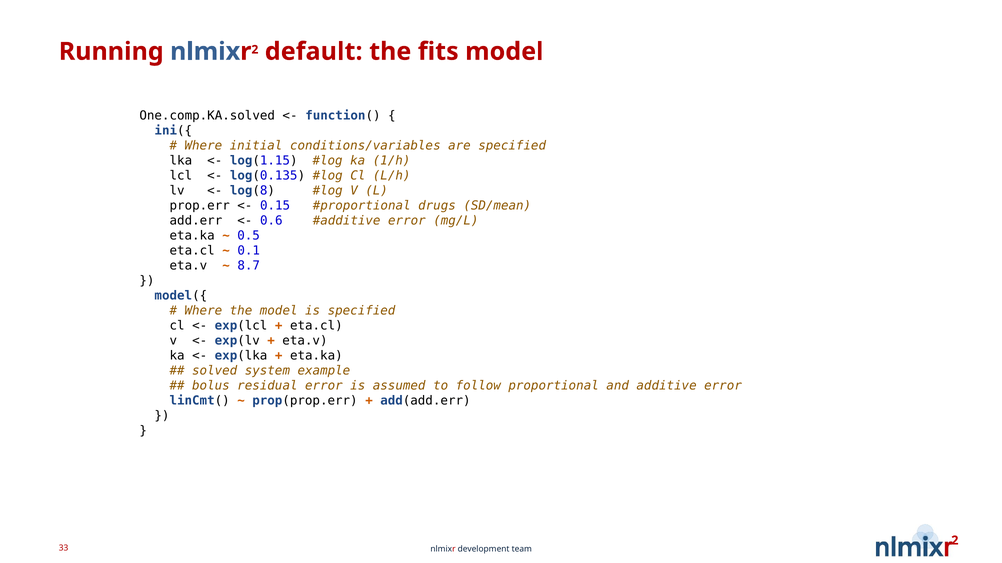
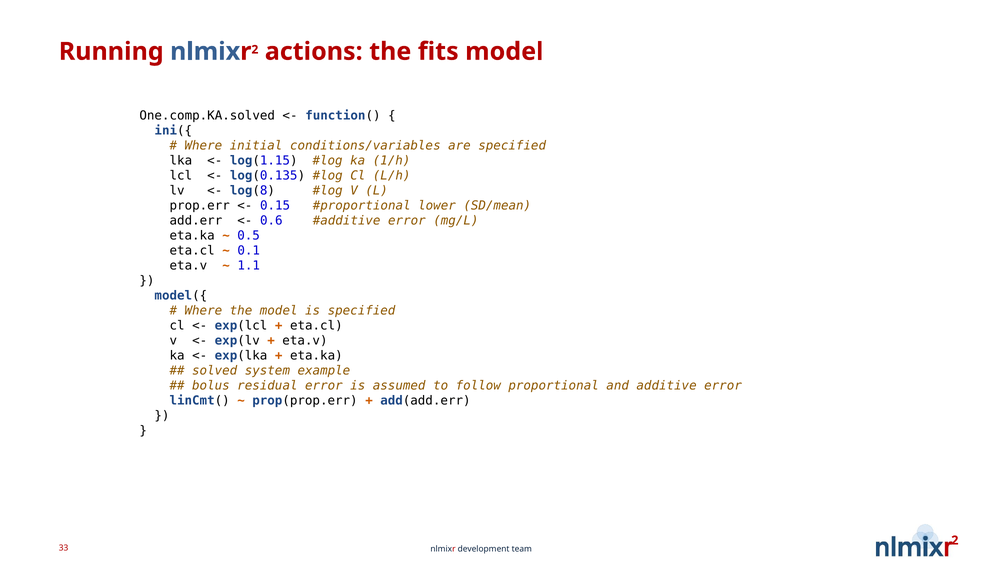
default: default -> actions
drugs: drugs -> lower
8.7: 8.7 -> 1.1
